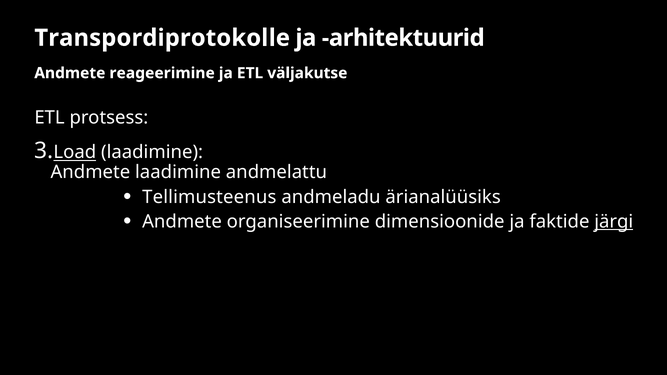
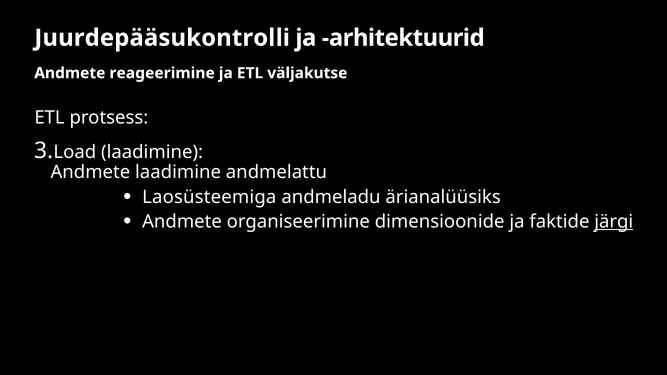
Transpordiprotokolle: Transpordiprotokolle -> Juurdepääsukontrolli
Load underline: present -> none
Tellimusteenus: Tellimusteenus -> Laosüsteemiga
